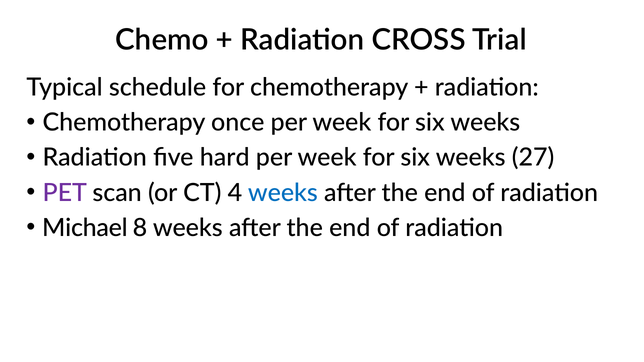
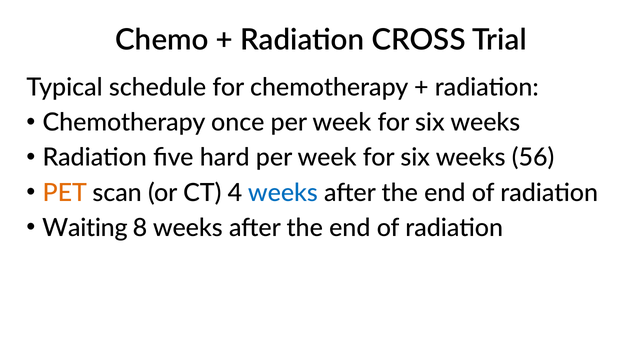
27: 27 -> 56
PET colour: purple -> orange
Michael: Michael -> Waiting
